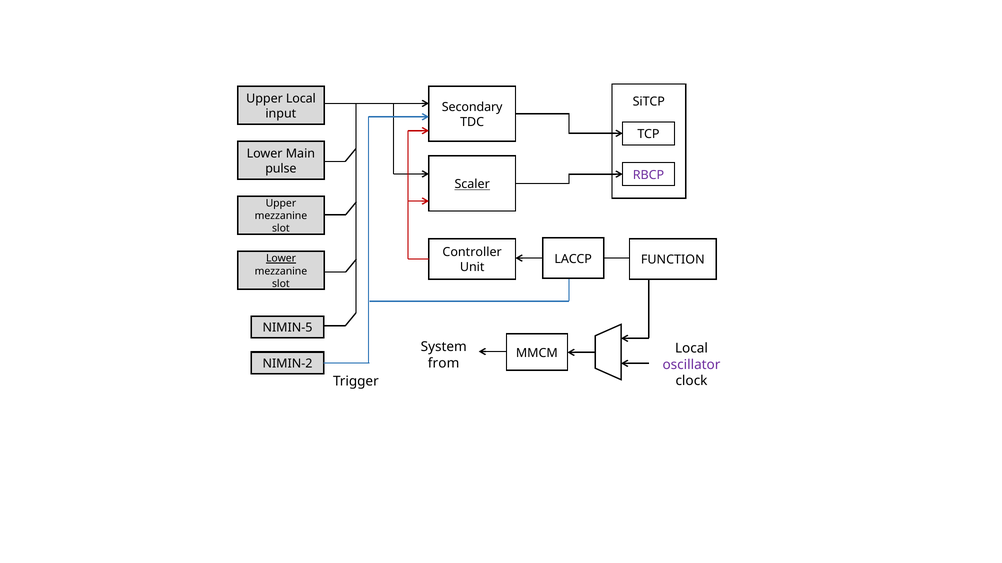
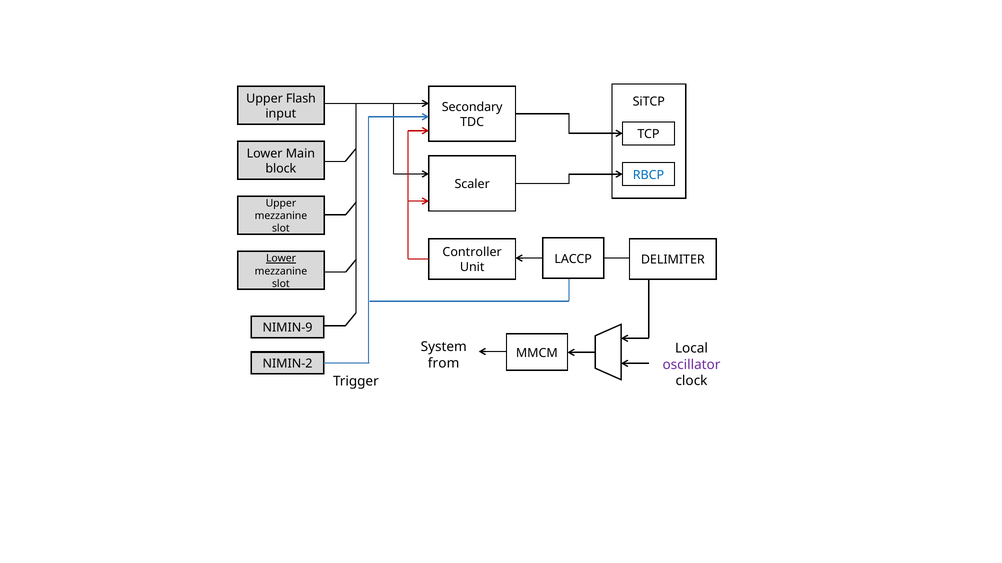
Upper Local: Local -> Flash
pulse: pulse -> block
RBCP colour: purple -> blue
Scaler underline: present -> none
FUNCTION: FUNCTION -> DELIMITER
NIMIN-5: NIMIN-5 -> NIMIN-9
